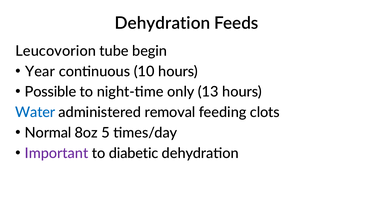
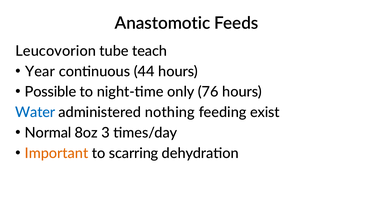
Dehydration at (162, 23): Dehydration -> Anastomotic
begin: begin -> teach
10: 10 -> 44
13: 13 -> 76
removal: removal -> nothing
clots: clots -> exist
5: 5 -> 3
Important colour: purple -> orange
diabetic: diabetic -> scarring
